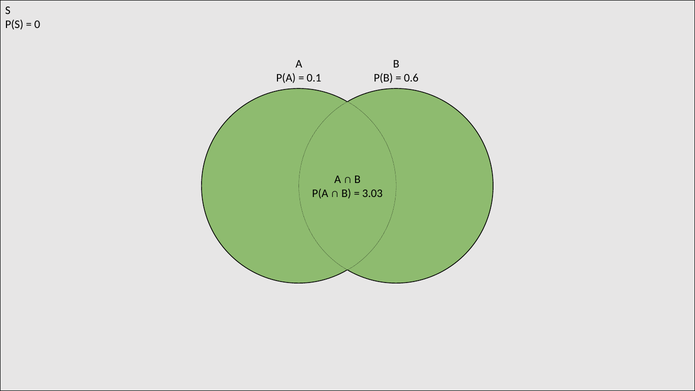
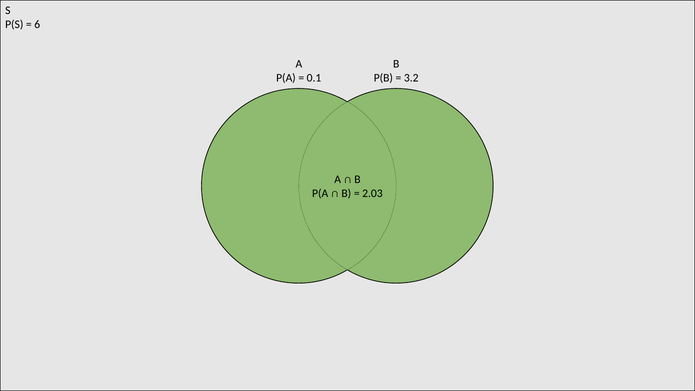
0: 0 -> 6
0.6: 0.6 -> 3.2
3.03: 3.03 -> 2.03
